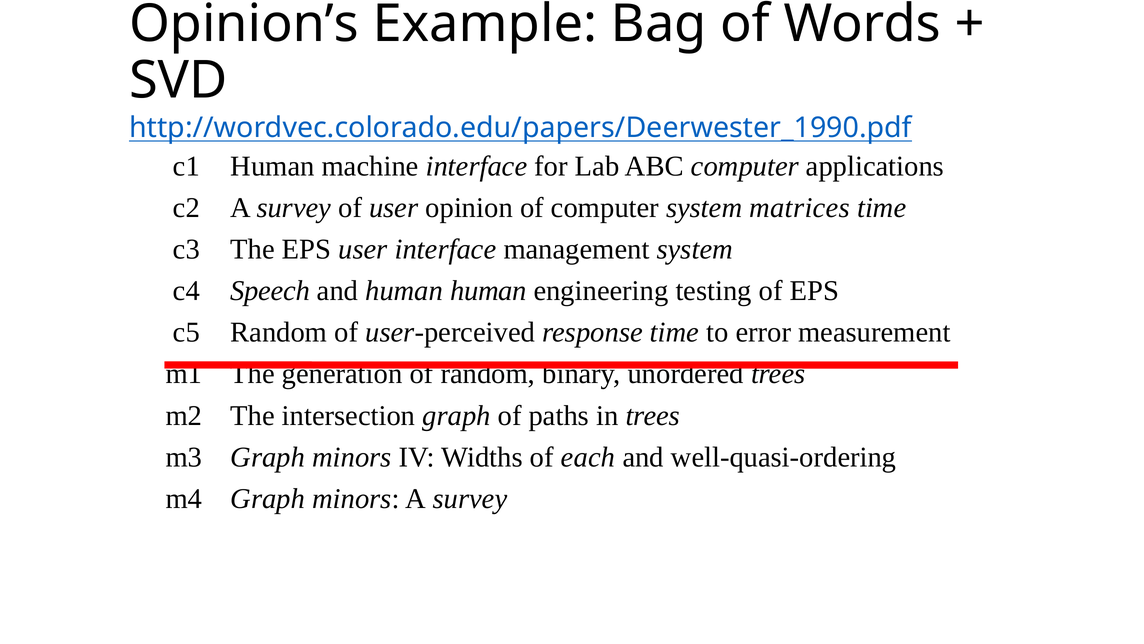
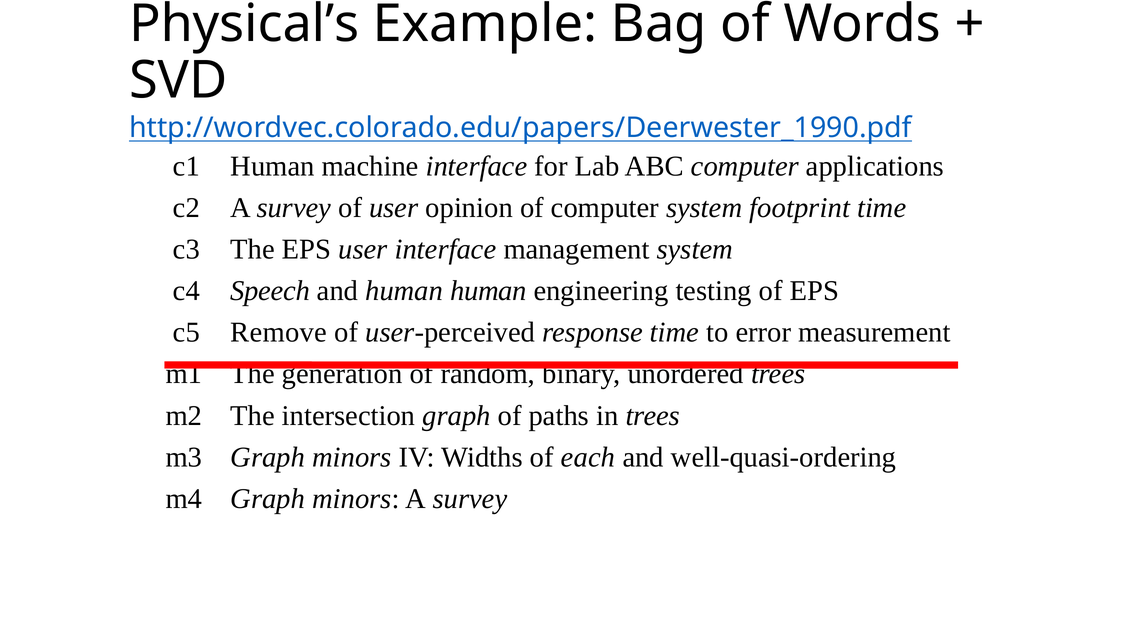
Opinion’s: Opinion’s -> Physical’s
matrices: matrices -> footprint
c5 Random: Random -> Remove
